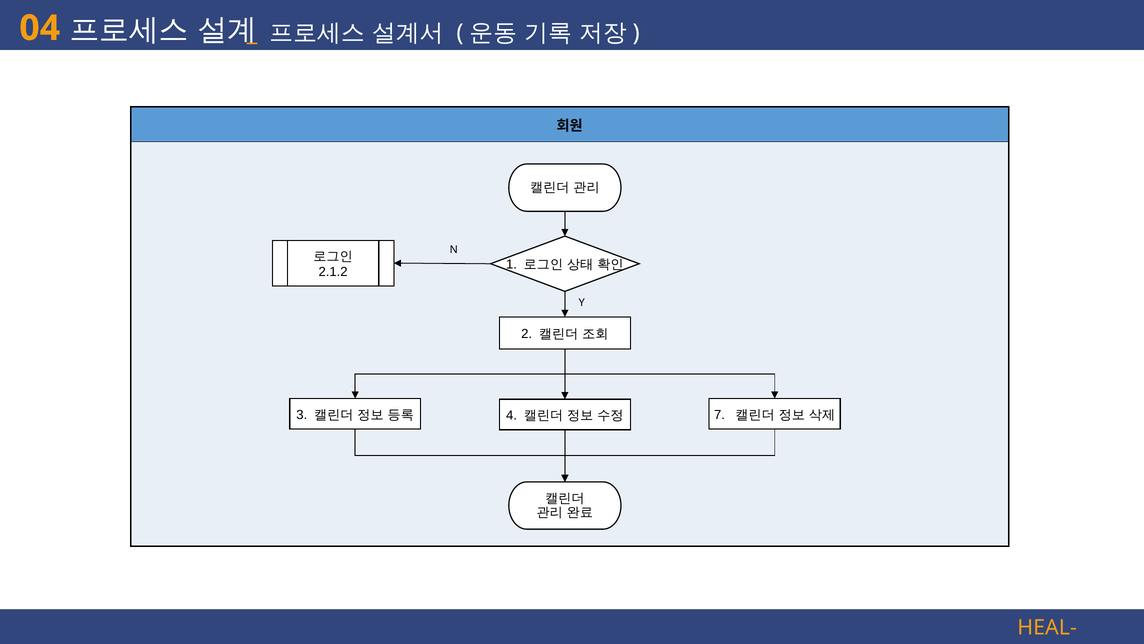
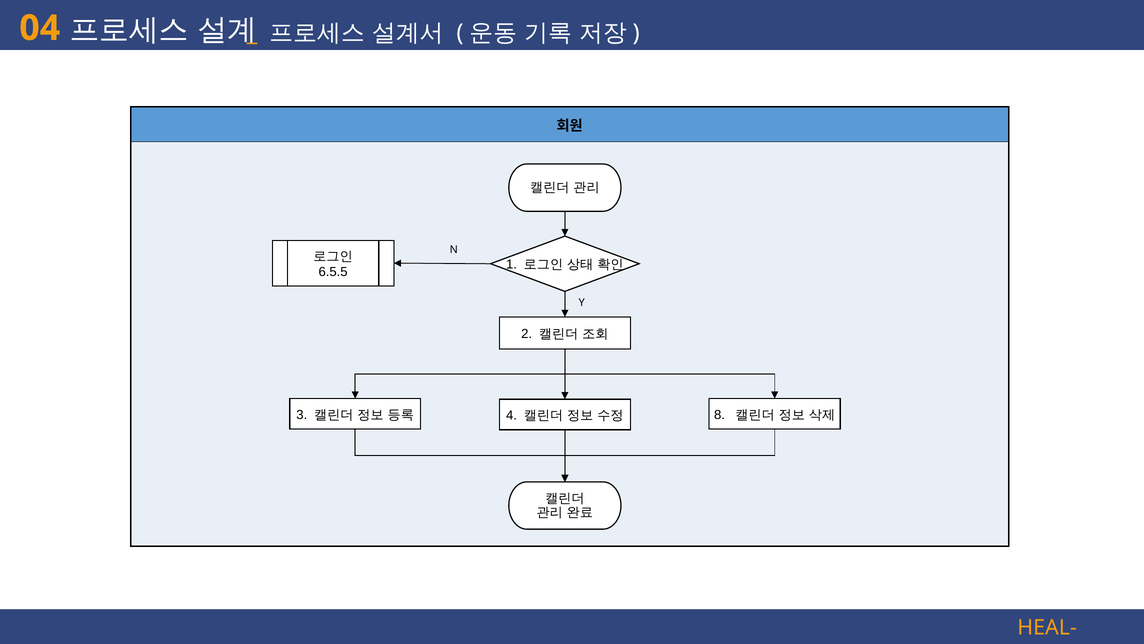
2.1.2: 2.1.2 -> 6.5.5
7: 7 -> 8
